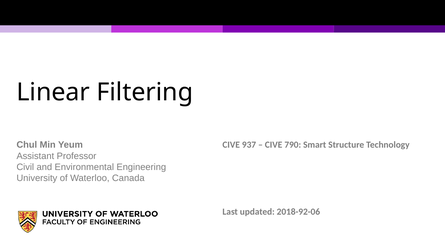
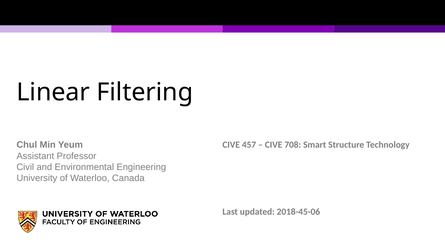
937: 937 -> 457
790: 790 -> 708
2018-92-06: 2018-92-06 -> 2018-45-06
